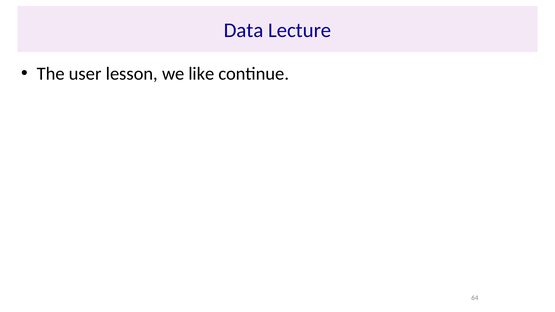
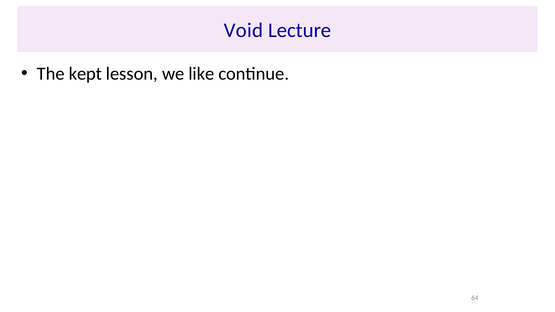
Data: Data -> Void
user: user -> kept
